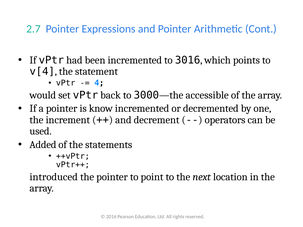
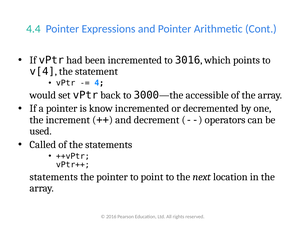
2.7: 2.7 -> 4.4
Added: Added -> Called
introduced at (54, 177): introduced -> statements
